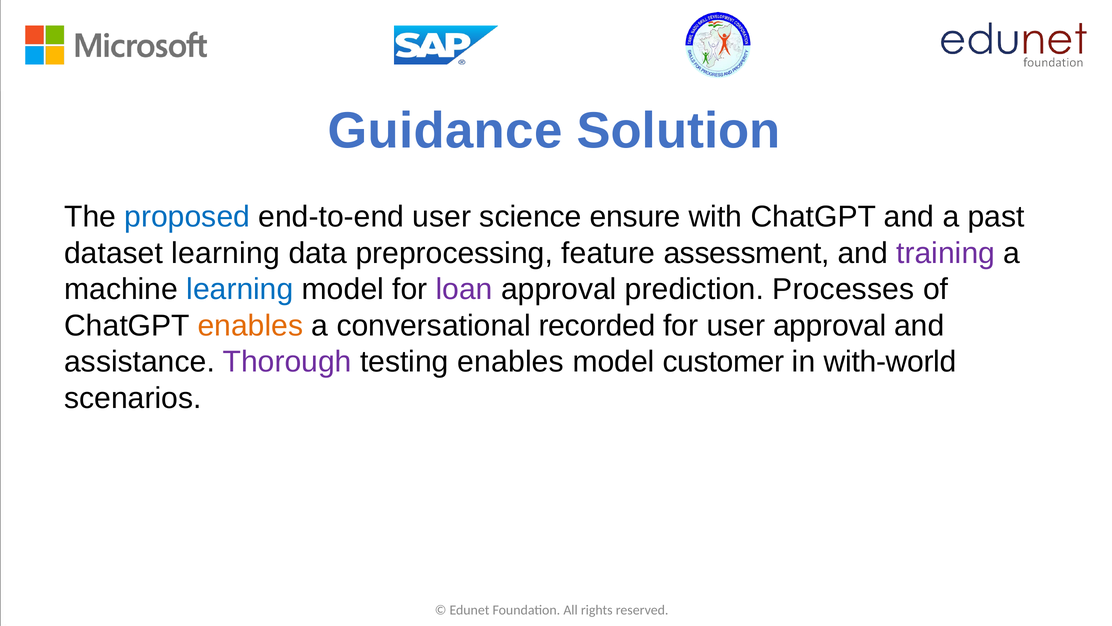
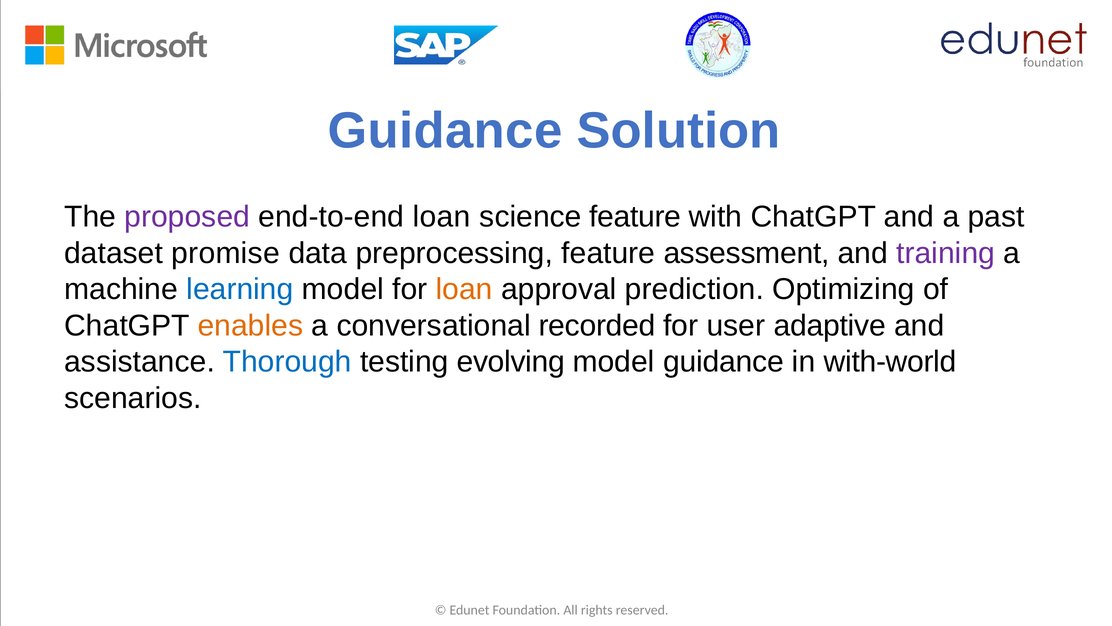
proposed colour: blue -> purple
end-to-end user: user -> loan
science ensure: ensure -> feature
dataset learning: learning -> promise
loan at (464, 289) colour: purple -> orange
Processes: Processes -> Optimizing
user approval: approval -> adaptive
Thorough colour: purple -> blue
testing enables: enables -> evolving
model customer: customer -> guidance
